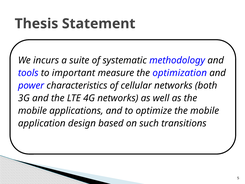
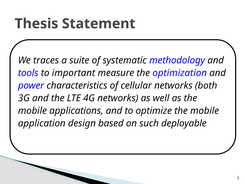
incurs: incurs -> traces
transitions: transitions -> deployable
